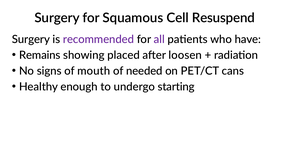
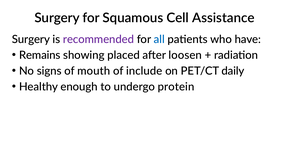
Resuspend: Resuspend -> Assistance
all colour: purple -> blue
needed: needed -> include
cans: cans -> daily
starting: starting -> protein
